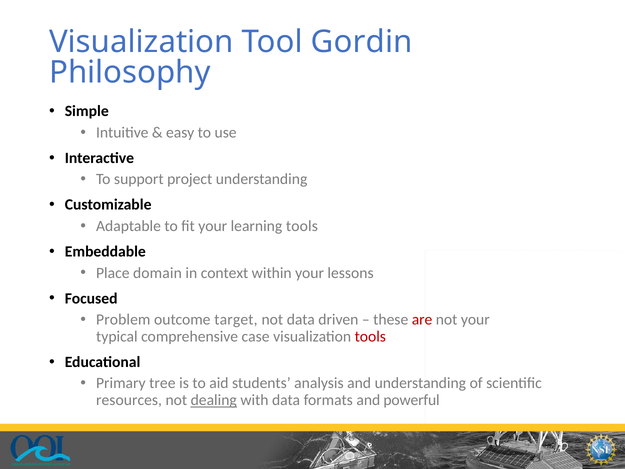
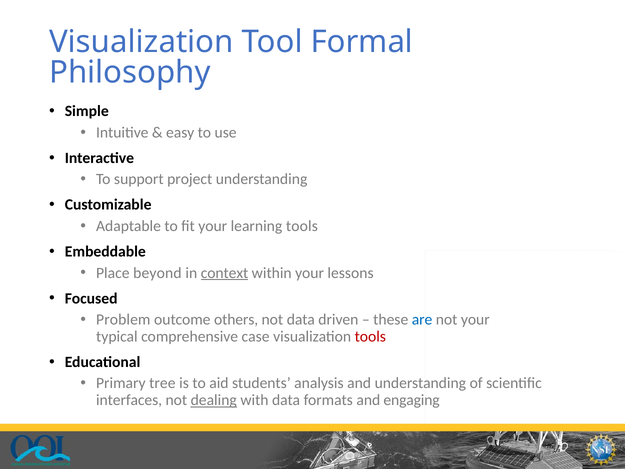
Gordin: Gordin -> Formal
domain: domain -> beyond
context underline: none -> present
target: target -> others
are colour: red -> blue
resources: resources -> interfaces
powerful: powerful -> engaging
